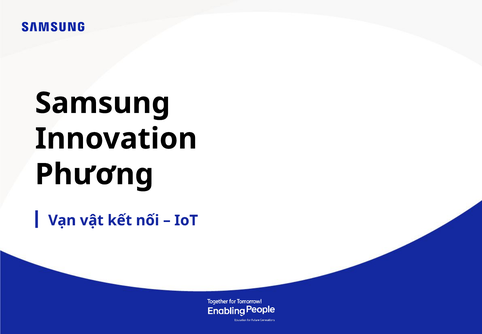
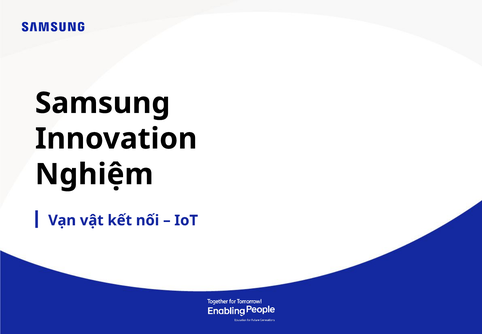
Phương: Phương -> Nghiệm
